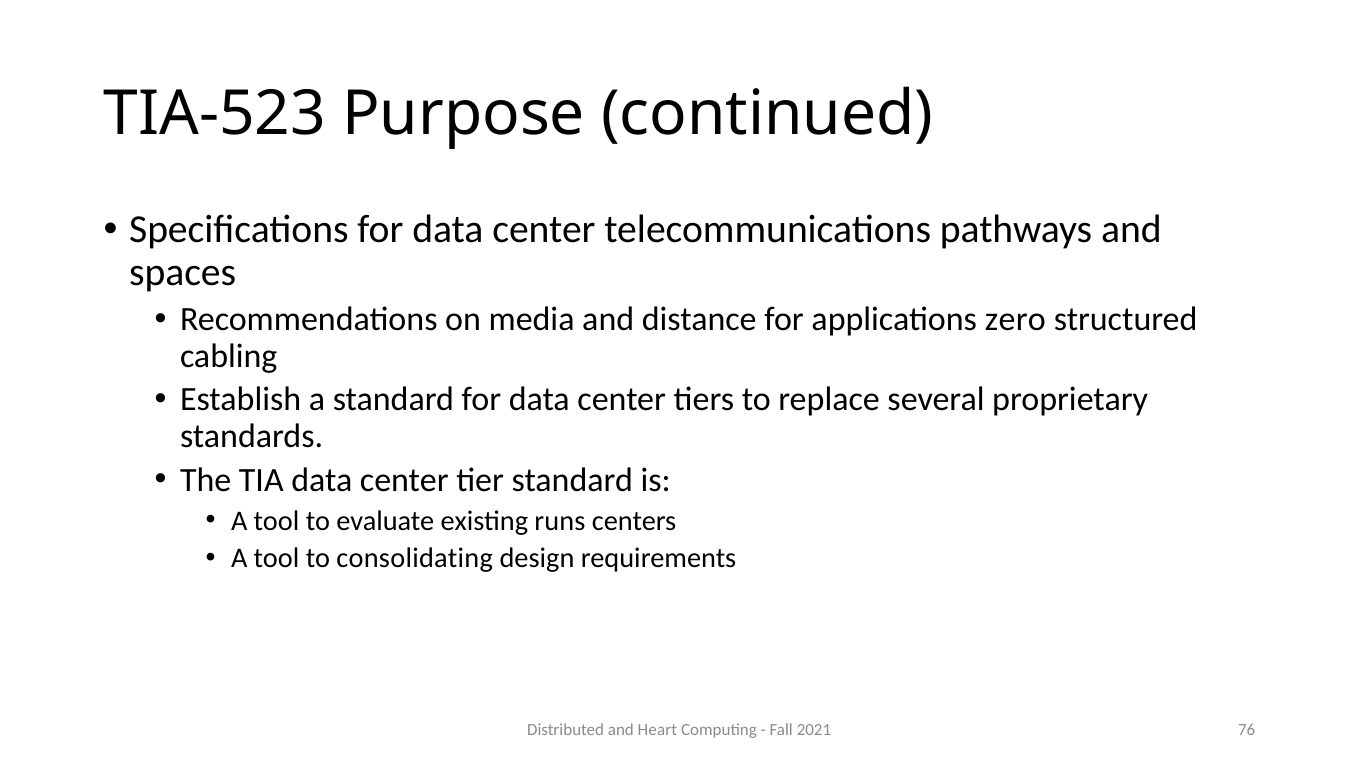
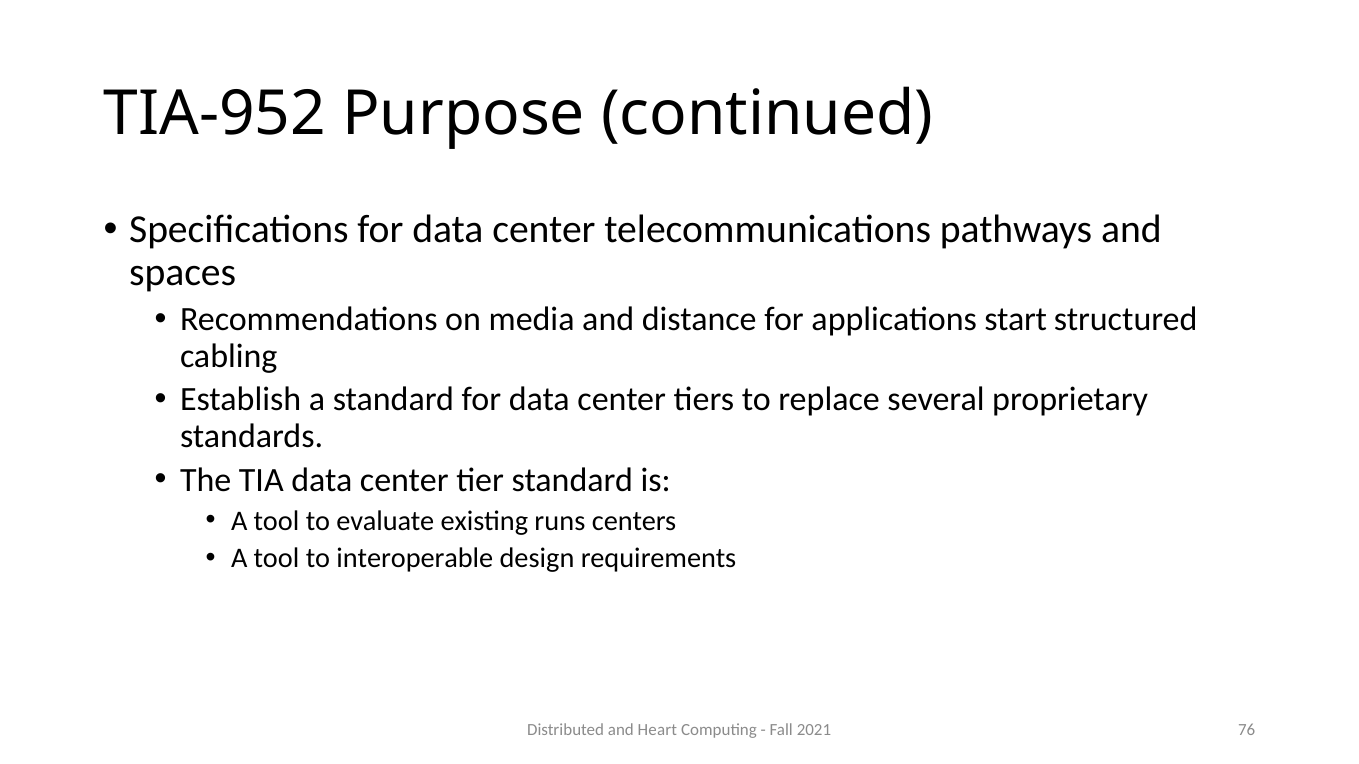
TIA-523: TIA-523 -> TIA-952
zero: zero -> start
consolidating: consolidating -> interoperable
